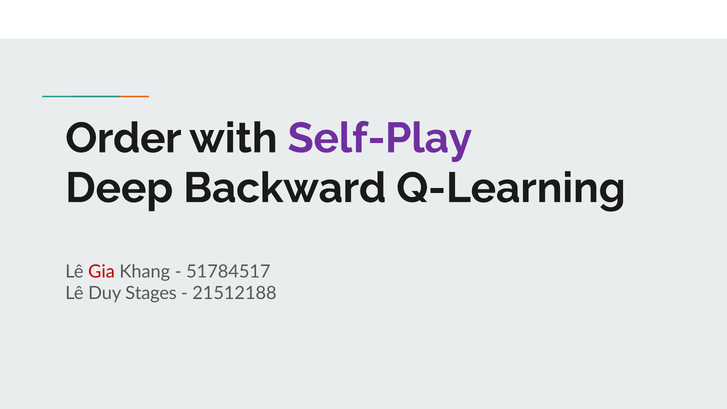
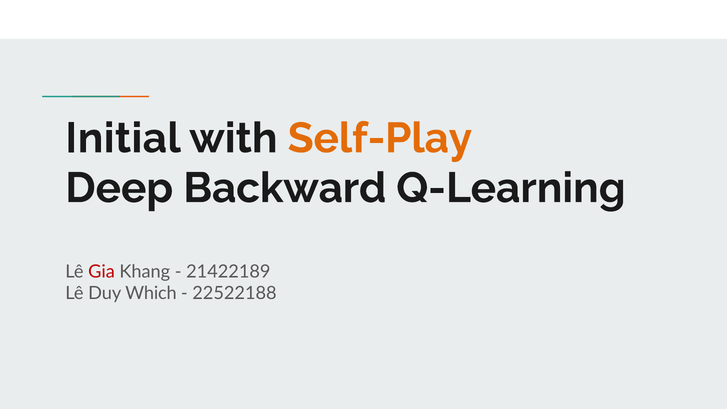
Order: Order -> Initial
Self-Play colour: purple -> orange
51784517: 51784517 -> 21422189
Stages: Stages -> Which
21512188: 21512188 -> 22522188
